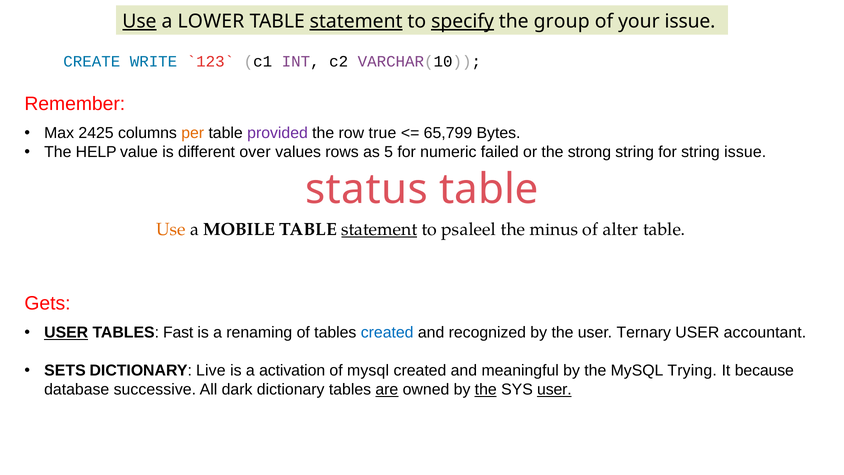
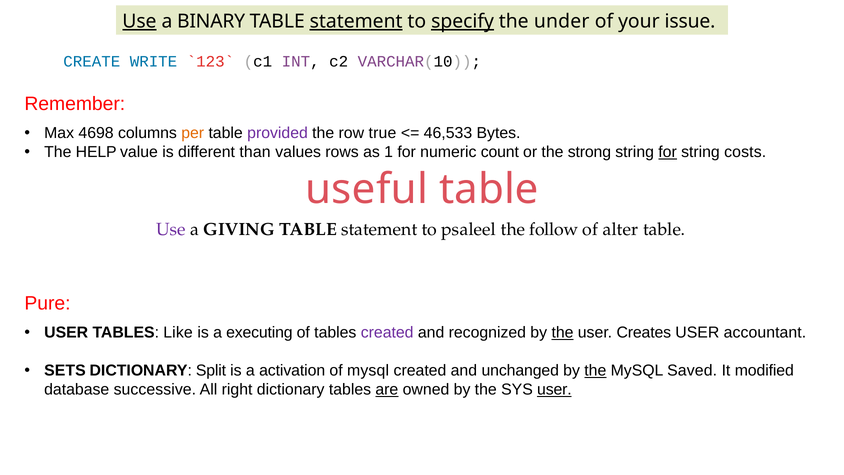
LOWER: LOWER -> BINARY
group: group -> under
2425: 2425 -> 4698
65,799: 65,799 -> 46,533
over: over -> than
5: 5 -> 1
failed: failed -> count
for at (668, 152) underline: none -> present
string issue: issue -> costs
status: status -> useful
Use at (171, 229) colour: orange -> purple
MOBILE: MOBILE -> GIVING
statement at (379, 229) underline: present -> none
minus: minus -> follow
Gets: Gets -> Pure
USER at (66, 333) underline: present -> none
Fast: Fast -> Like
renaming: renaming -> executing
created at (387, 333) colour: blue -> purple
the at (563, 333) underline: none -> present
Ternary: Ternary -> Creates
Live: Live -> Split
meaningful: meaningful -> unchanged
the at (595, 371) underline: none -> present
Trying: Trying -> Saved
because: because -> modified
dark: dark -> right
the at (486, 390) underline: present -> none
